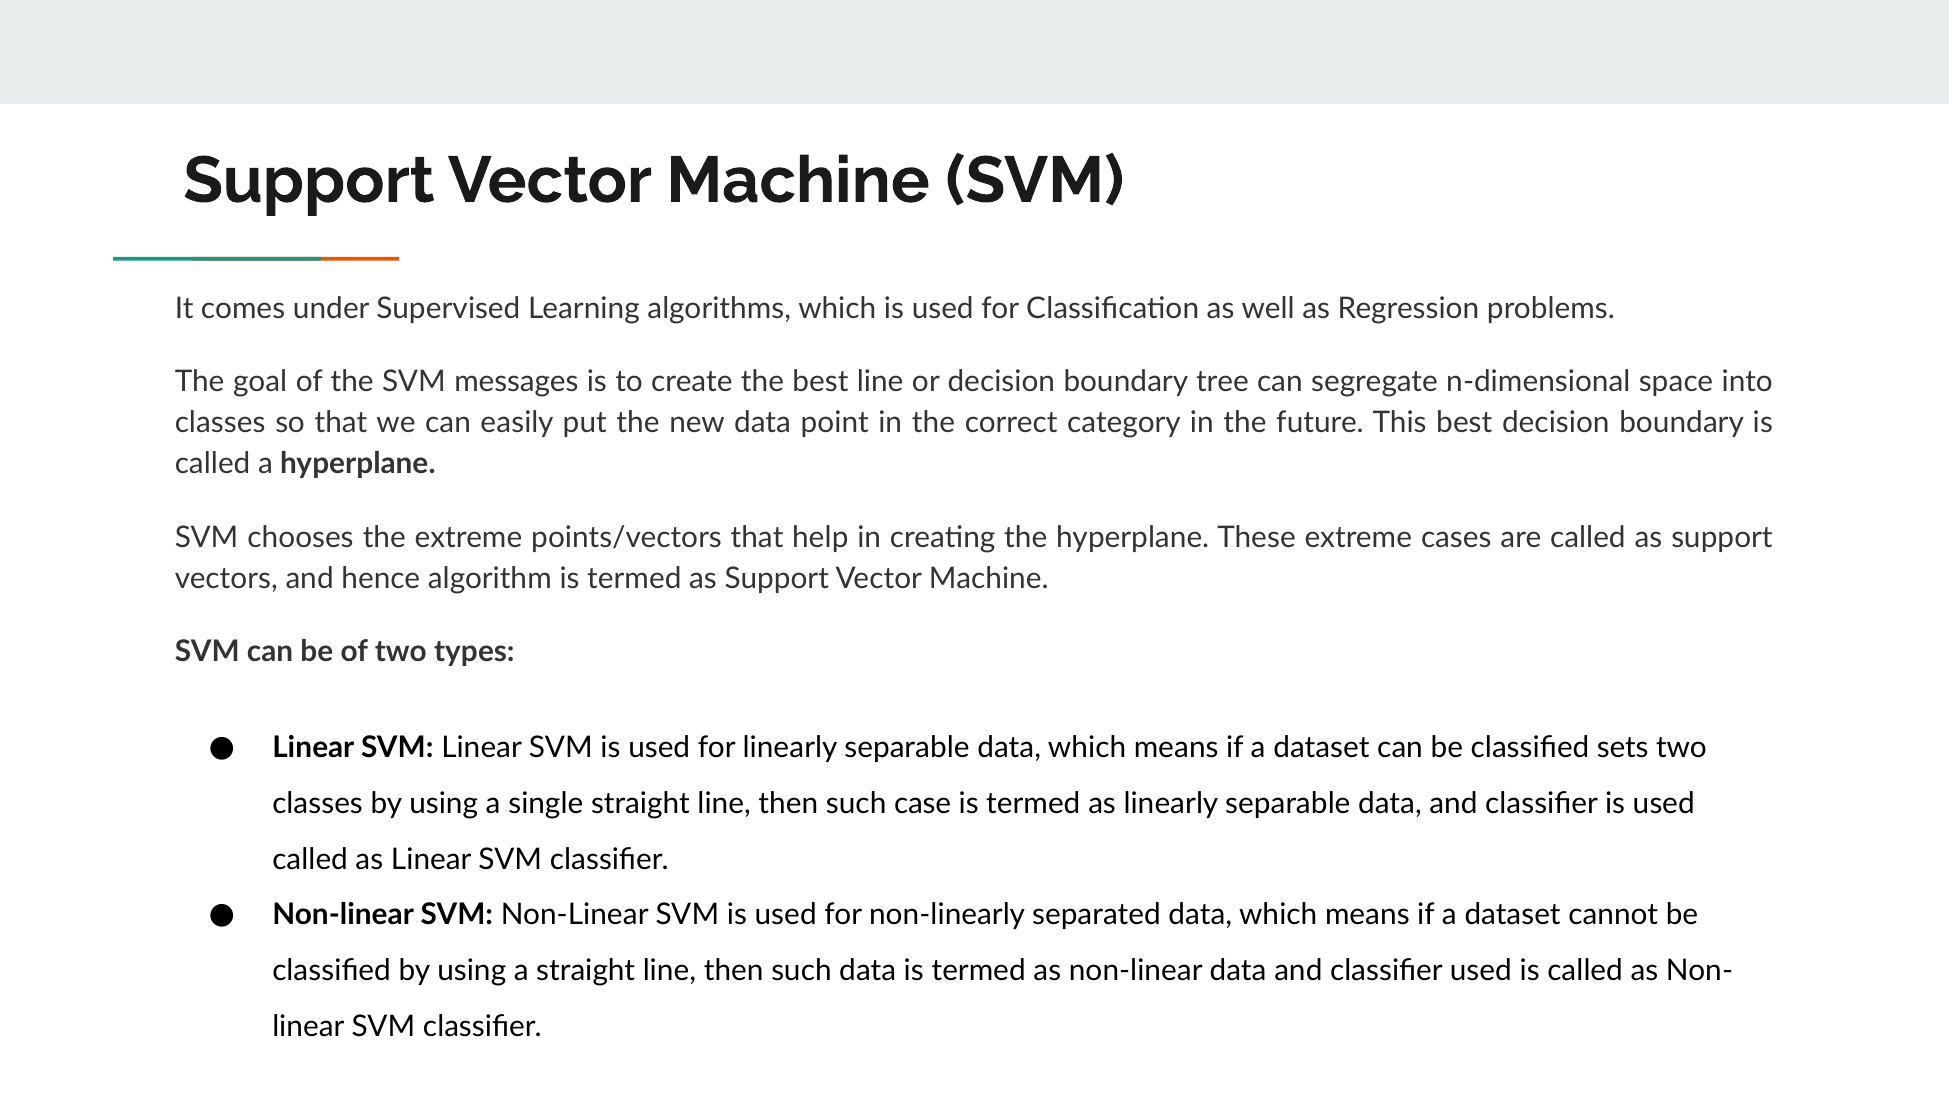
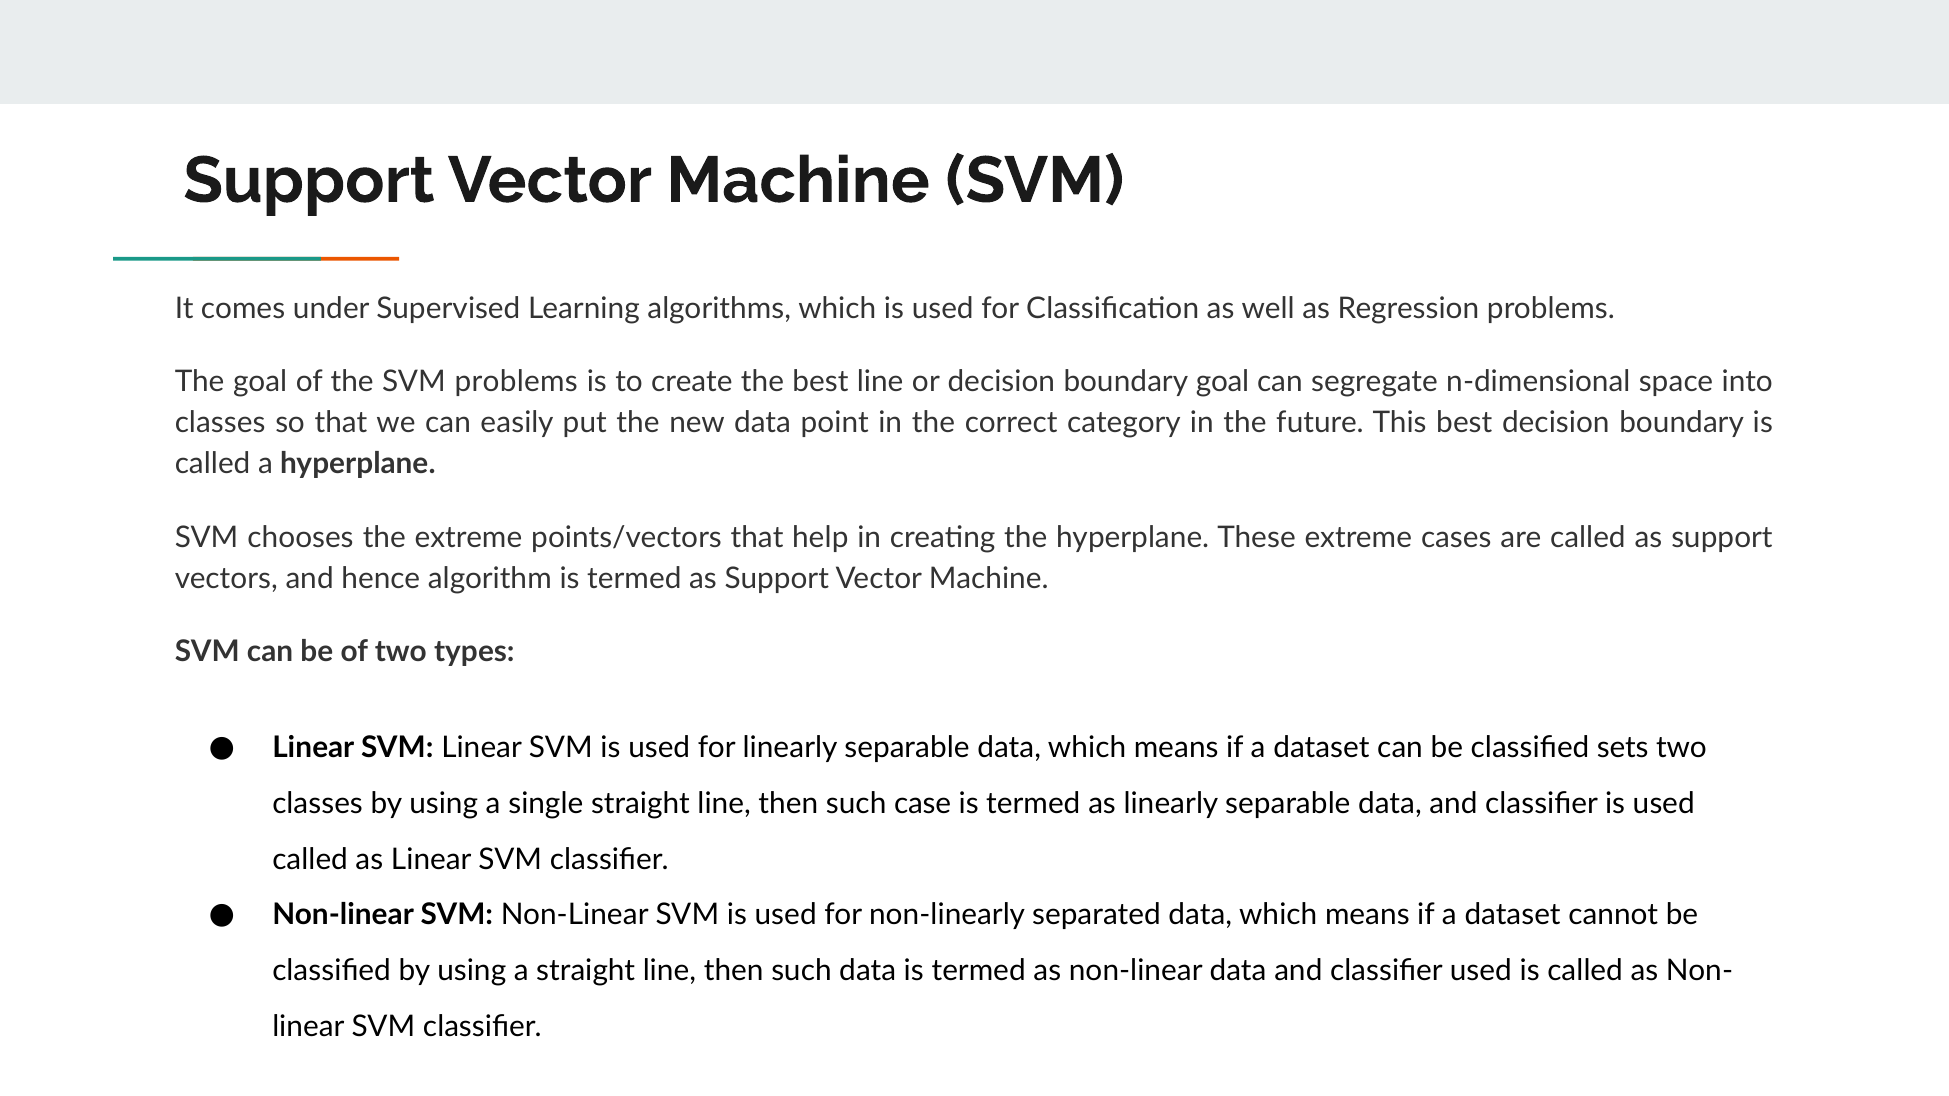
SVM messages: messages -> problems
boundary tree: tree -> goal
